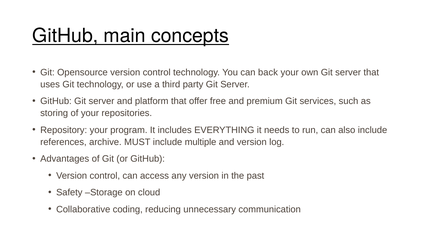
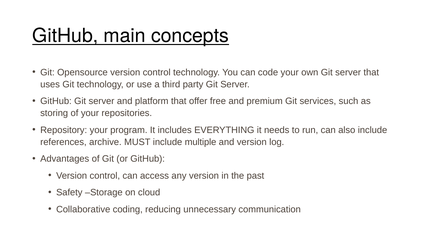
back: back -> code
